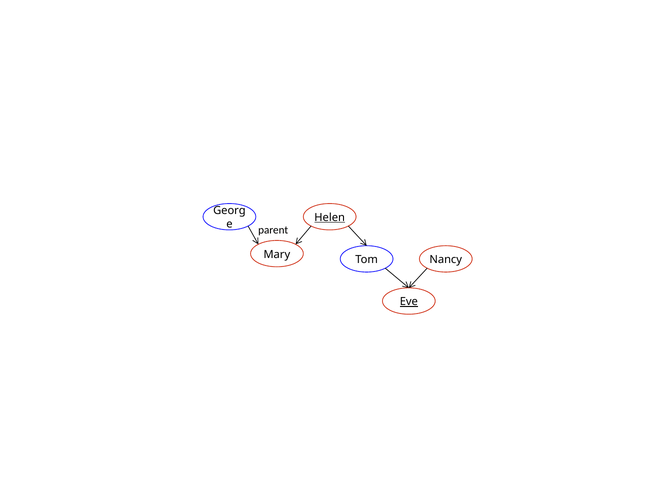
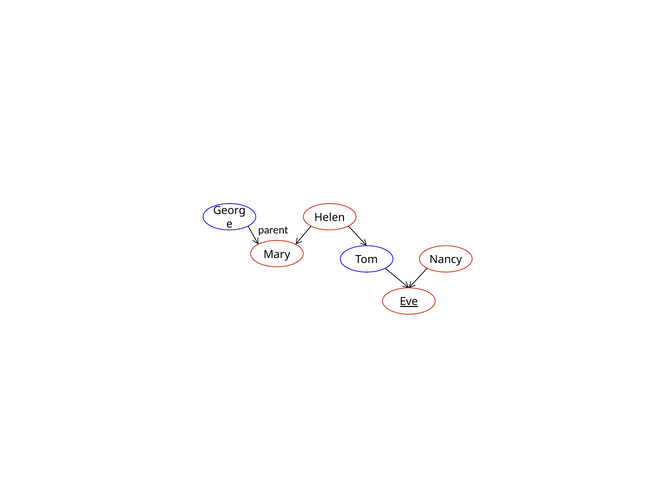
Helen underline: present -> none
